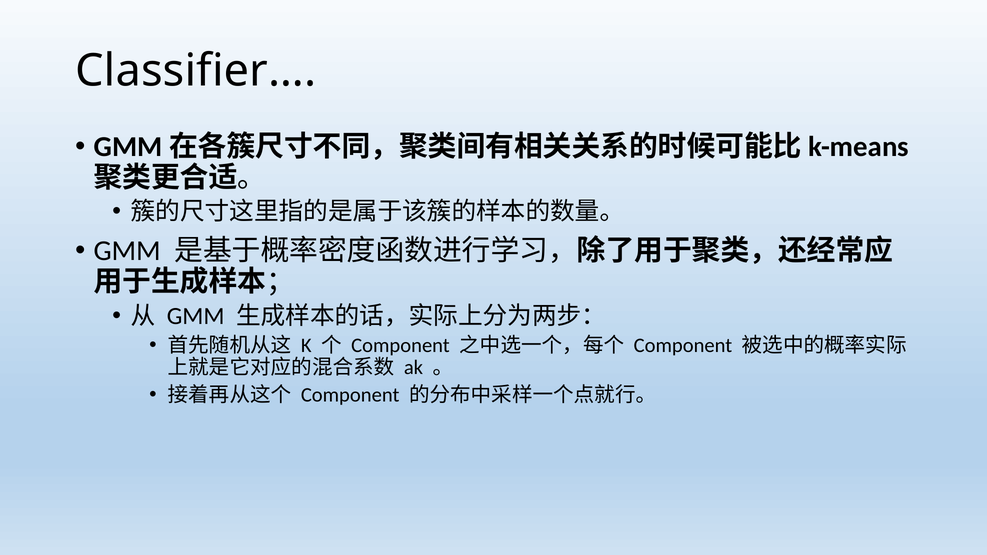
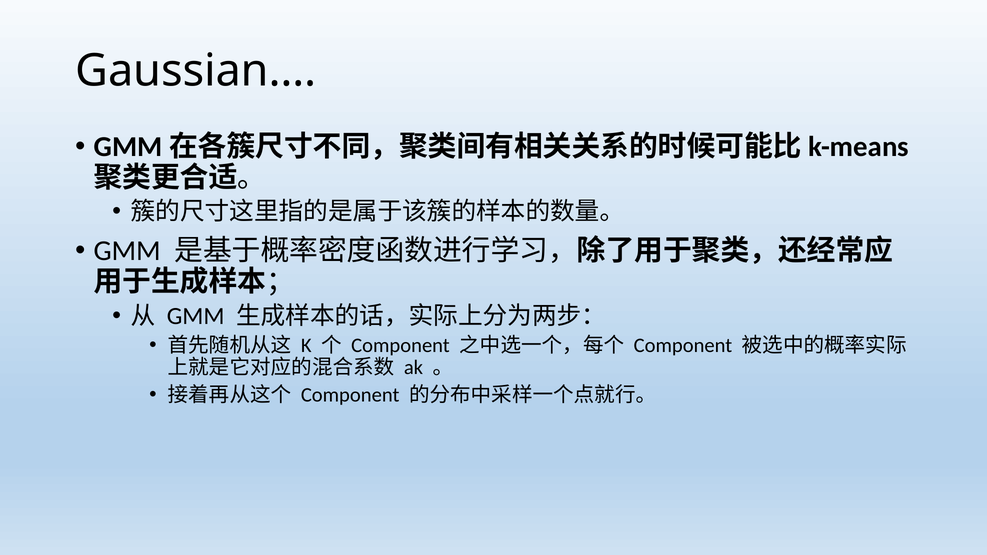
Classifier…: Classifier… -> Gaussian…
